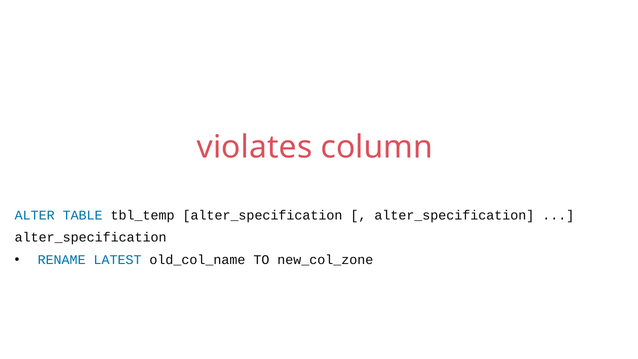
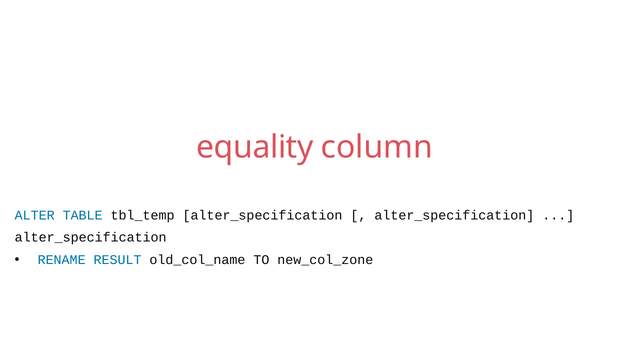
violates: violates -> equality
LATEST: LATEST -> RESULT
